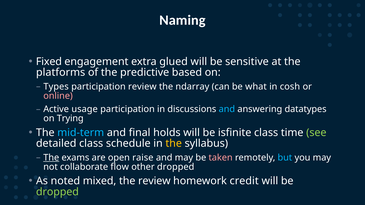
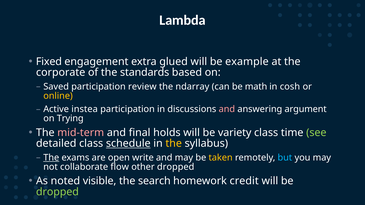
Naming: Naming -> Lambda
sensitive: sensitive -> example
platforms: platforms -> corporate
predictive: predictive -> standards
Types: Types -> Saved
what: what -> math
online colour: pink -> yellow
usage: usage -> instea
and at (227, 109) colour: light blue -> pink
datatypes: datatypes -> argument
mid-term colour: light blue -> pink
isfinite: isfinite -> variety
schedule underline: none -> present
raise: raise -> write
taken colour: pink -> yellow
mixed: mixed -> visible
the review: review -> search
